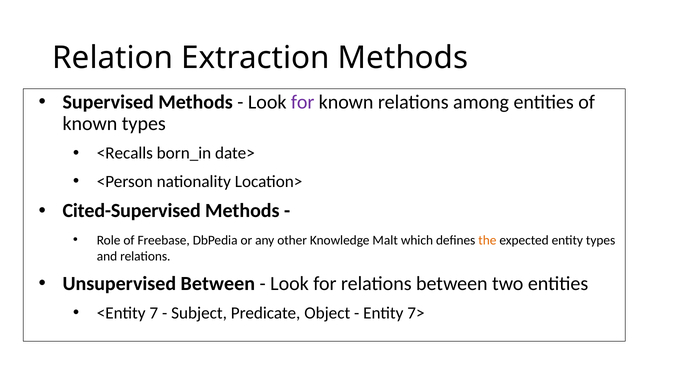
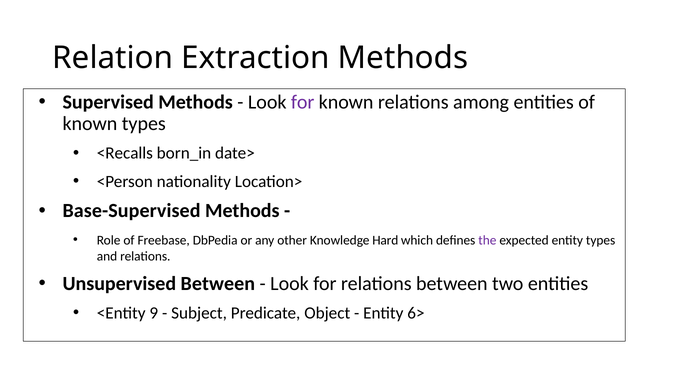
Cited-Supervised: Cited-Supervised -> Base-Supervised
Malt: Malt -> Hard
the colour: orange -> purple
7: 7 -> 9
7>: 7> -> 6>
